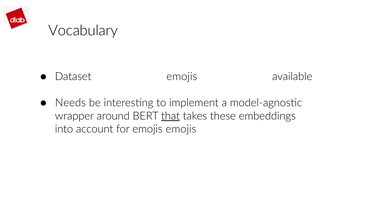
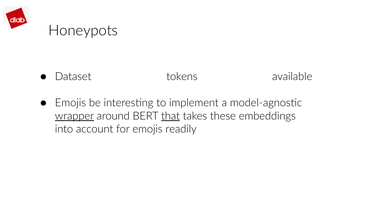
Vocabulary: Vocabulary -> Honeypots
Dataset emojis: emojis -> tokens
Needs at (70, 103): Needs -> Emojis
wrapper underline: none -> present
emojis emojis: emojis -> readily
